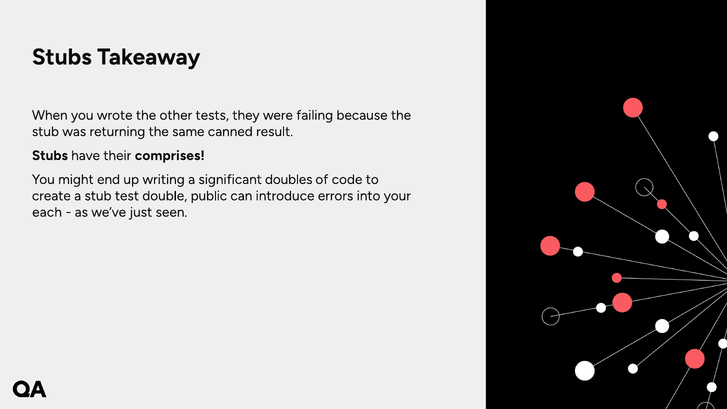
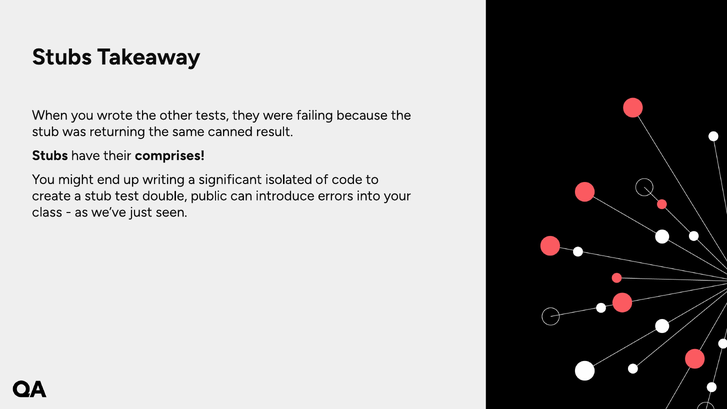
doubles: doubles -> isolated
each: each -> class
